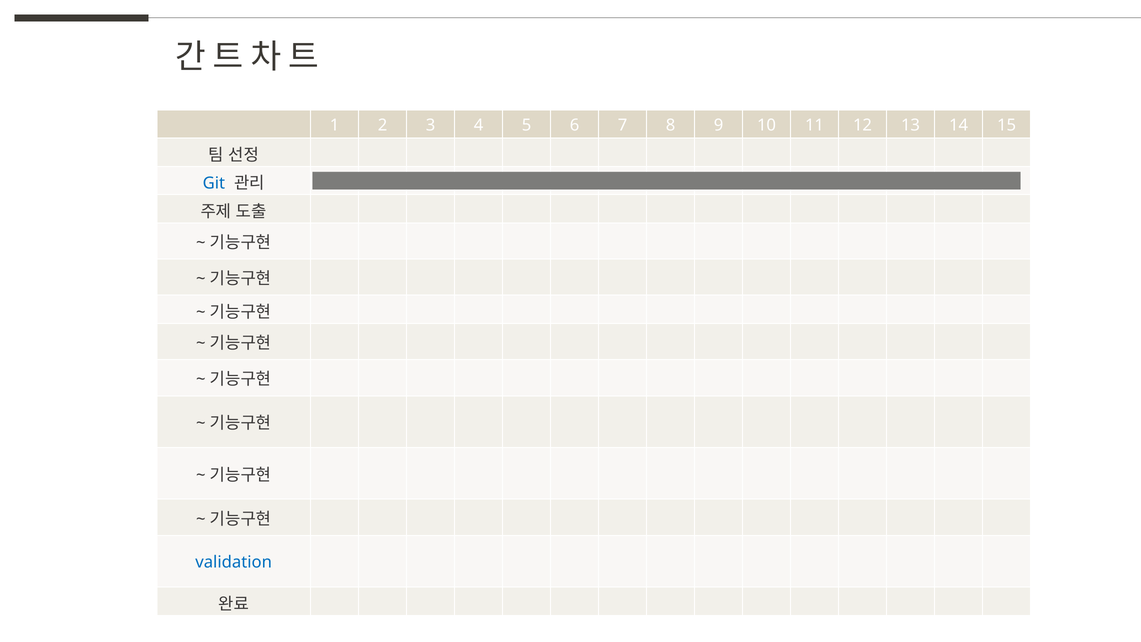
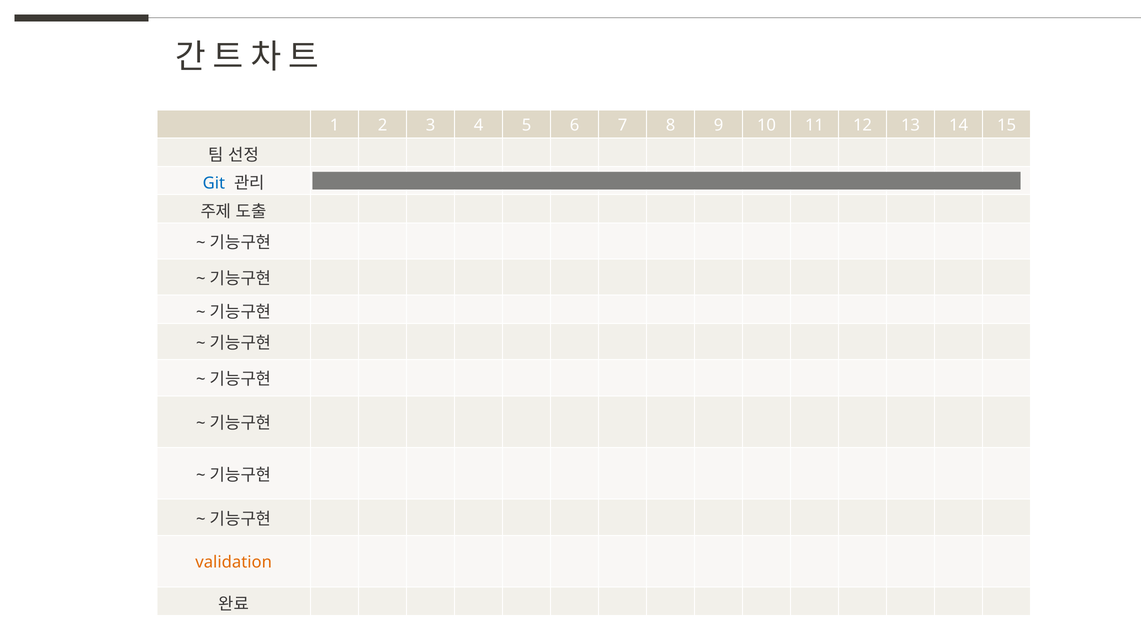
validation colour: blue -> orange
